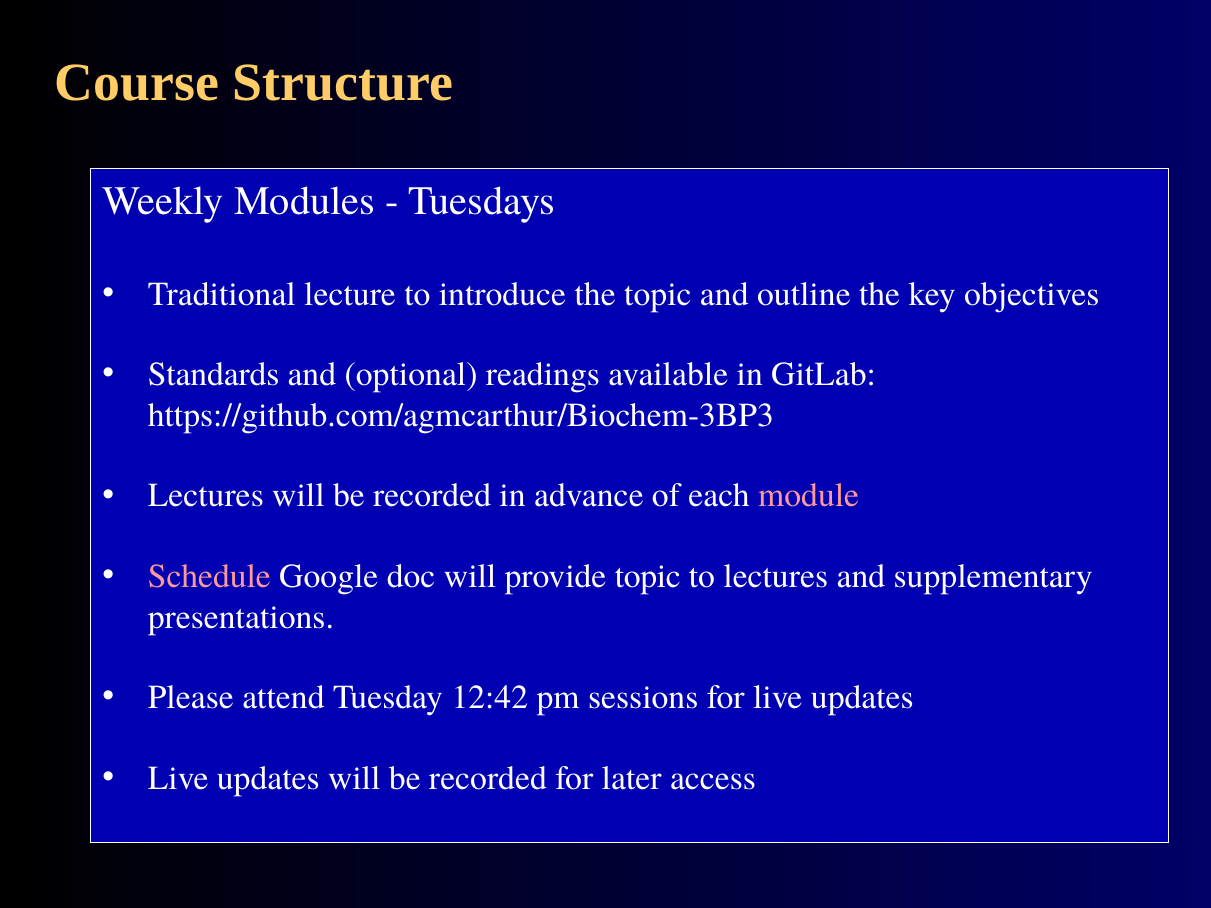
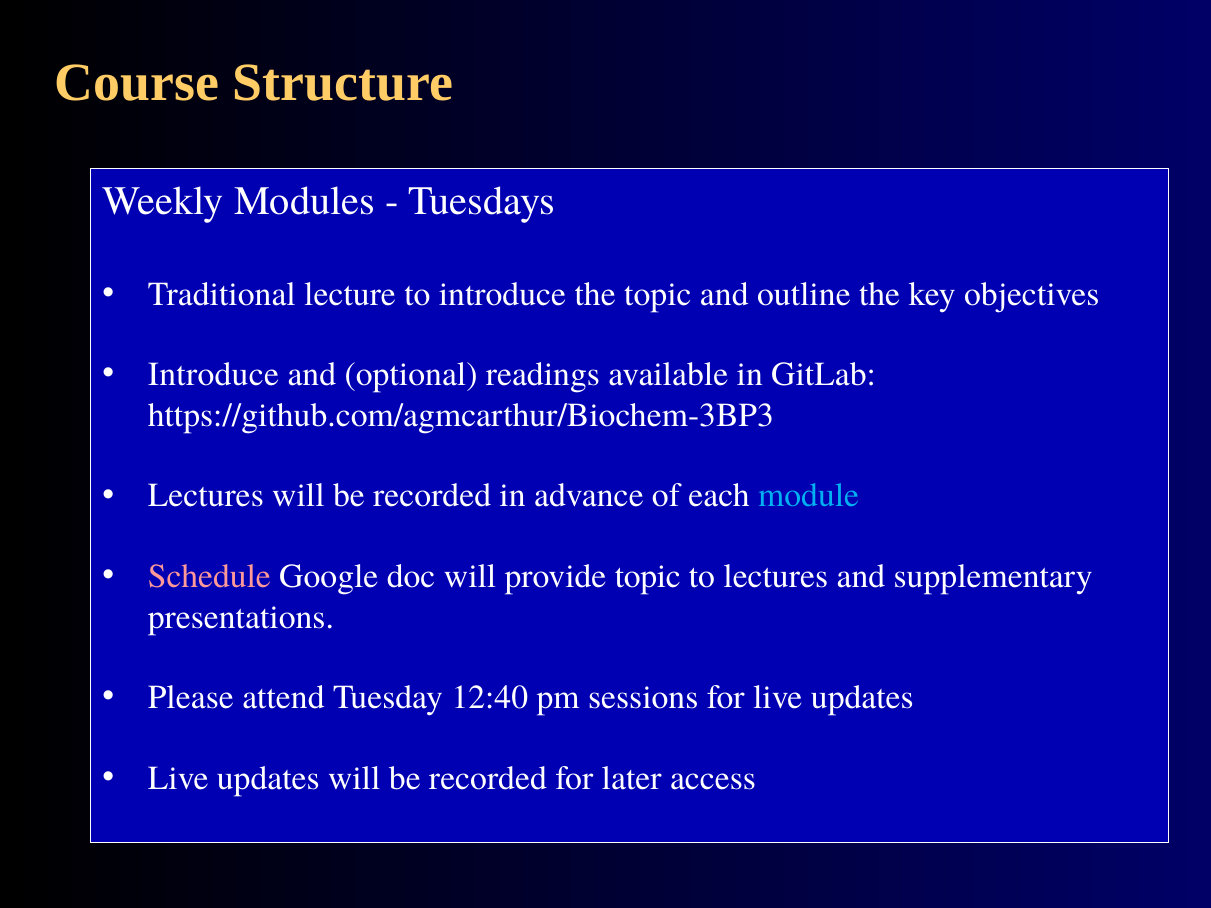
Standards at (214, 375): Standards -> Introduce
module colour: pink -> light blue
12:42: 12:42 -> 12:40
